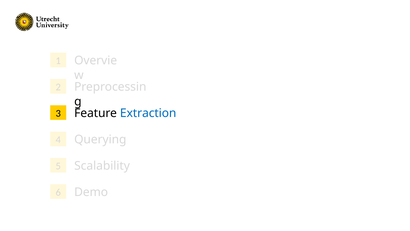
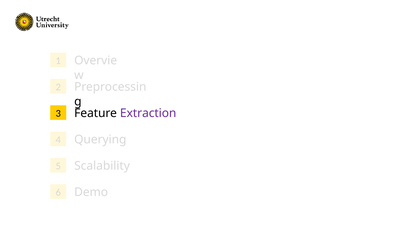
Extraction colour: blue -> purple
